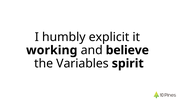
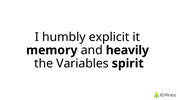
working: working -> memory
believe: believe -> heavily
